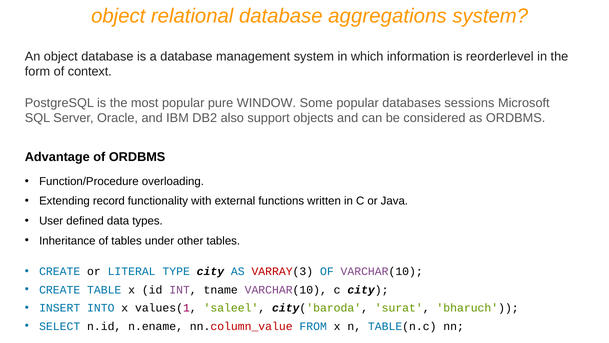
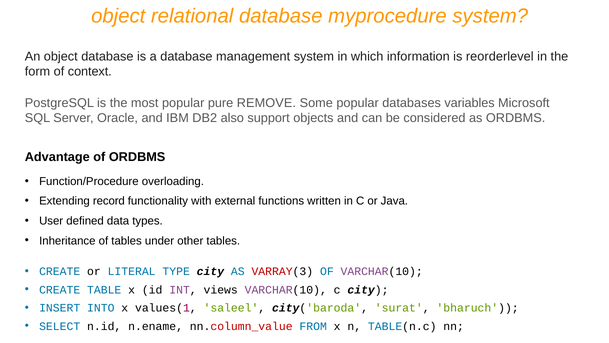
aggregations: aggregations -> myprocedure
WINDOW: WINDOW -> REMOVE
sessions: sessions -> variables
tname: tname -> views
